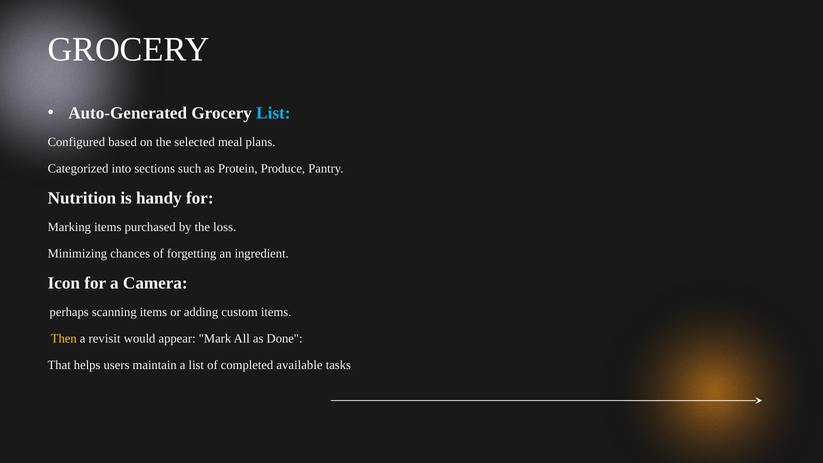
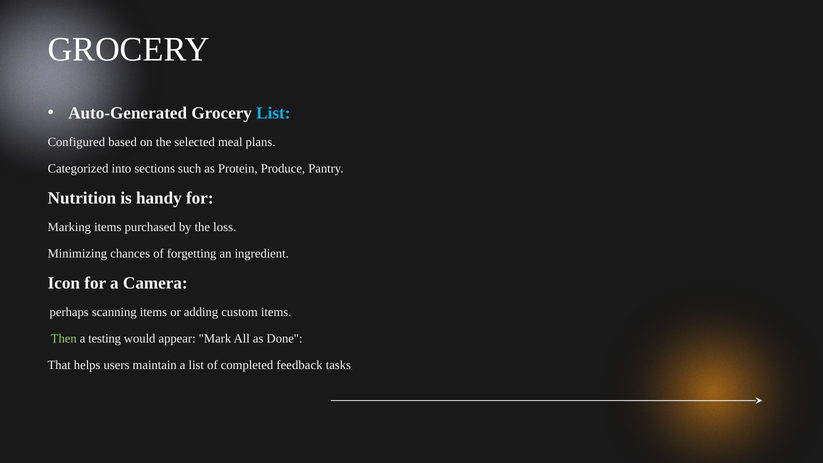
Then colour: yellow -> light green
revisit: revisit -> testing
available: available -> feedback
